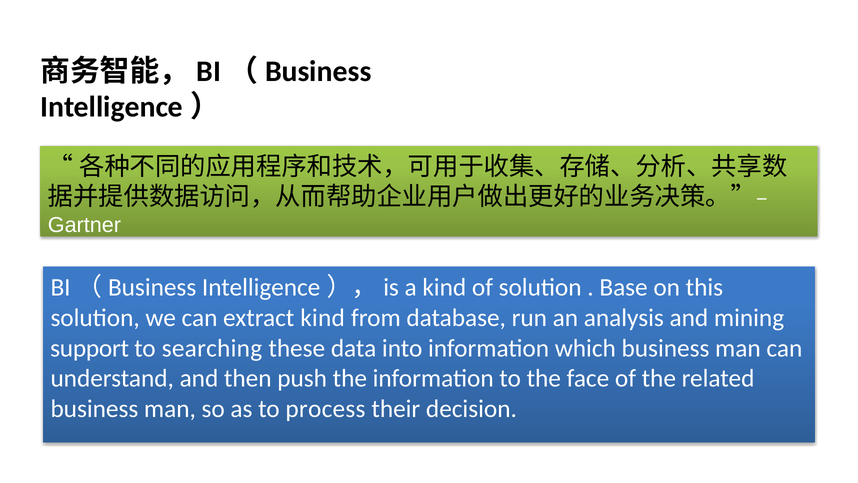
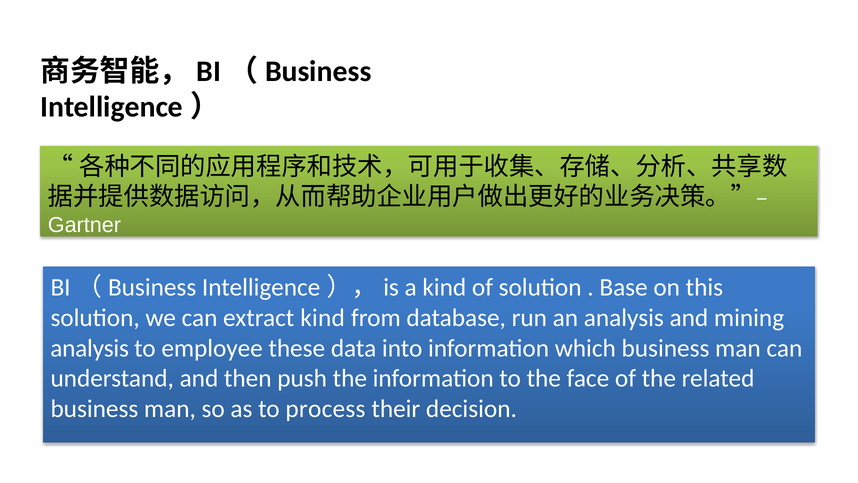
support at (90, 348): support -> analysis
searching: searching -> employee
